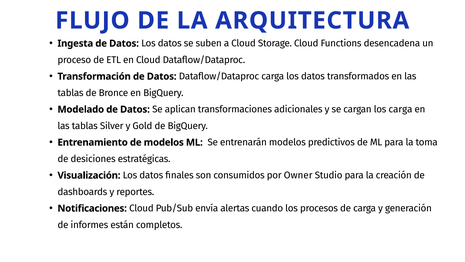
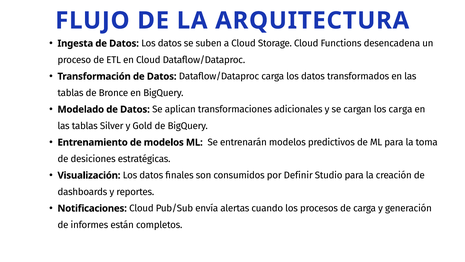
Owner: Owner -> Definir
